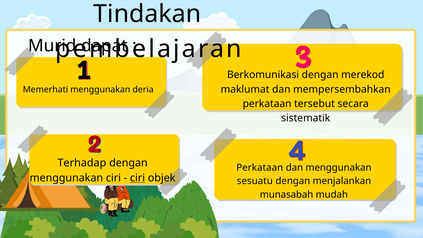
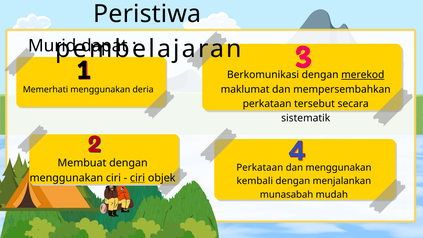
Tindakan: Tindakan -> Peristiwa
merekod underline: none -> present
Terhadap: Terhadap -> Membuat
sesuatu: sesuatu -> kembali
